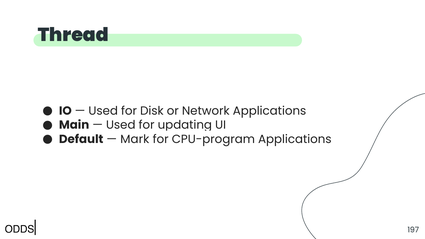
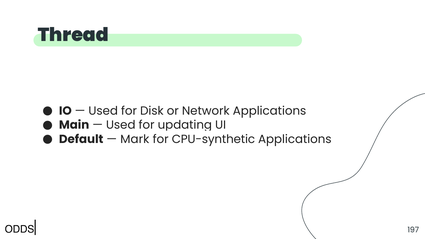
CPU-program: CPU-program -> CPU-synthetic
